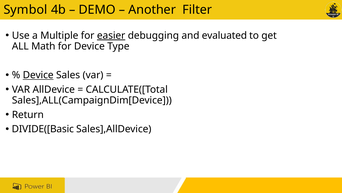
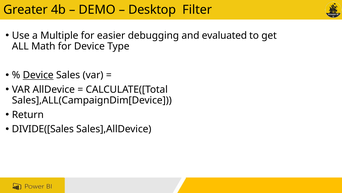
Symbol: Symbol -> Greater
Another: Another -> Desktop
easier underline: present -> none
DIVIDE([Basic: DIVIDE([Basic -> DIVIDE([Sales
